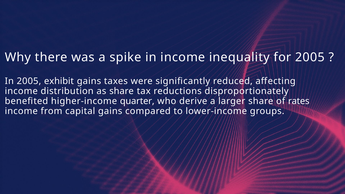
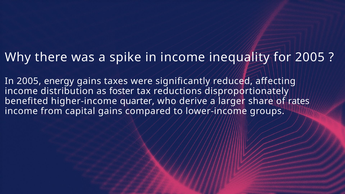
exhibit: exhibit -> energy
as share: share -> foster
